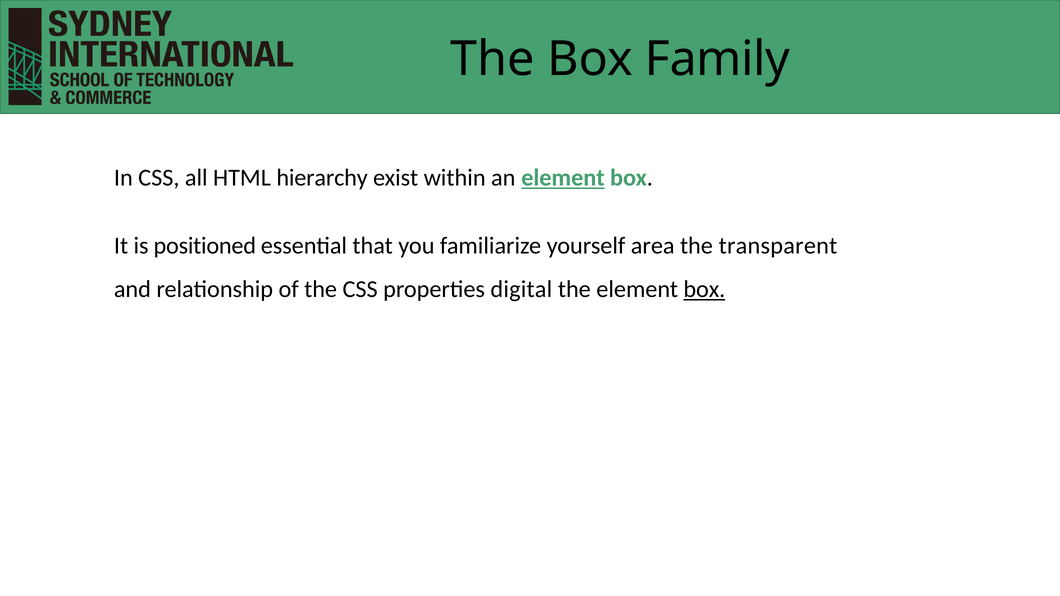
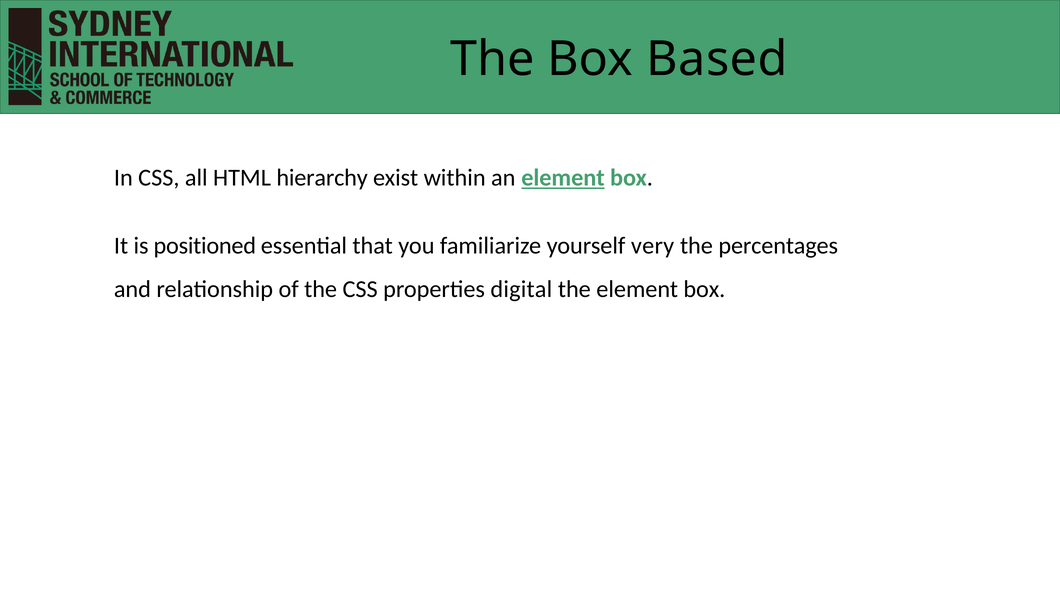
Family: Family -> Based
area: area -> very
transparent: transparent -> percentages
box at (704, 290) underline: present -> none
